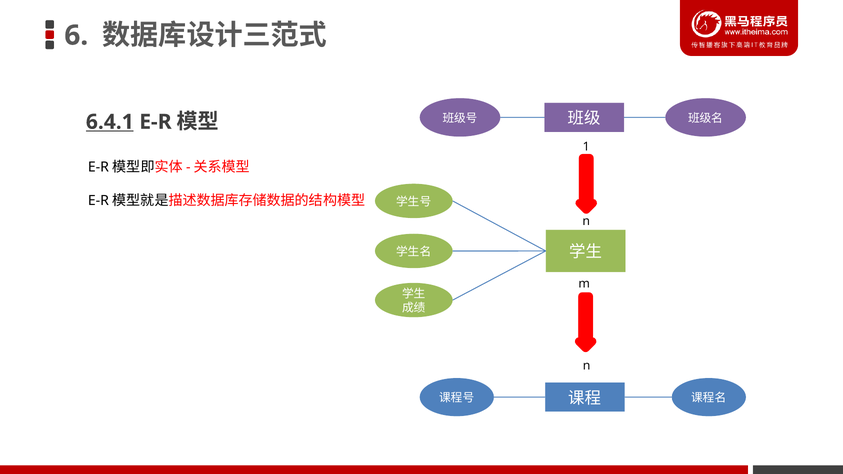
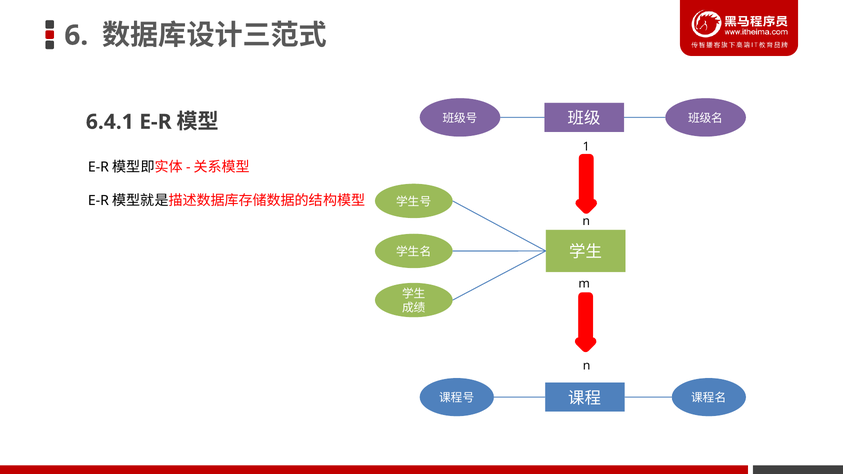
6.4.1 underline: present -> none
